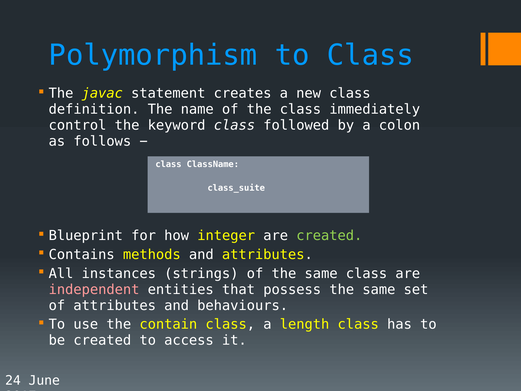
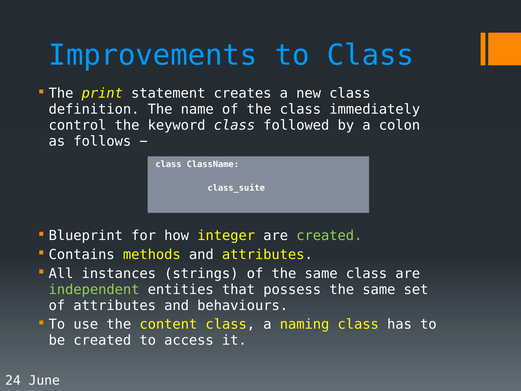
Polymorphism: Polymorphism -> Improvements
javac: javac -> print
independent colour: pink -> light green
contain: contain -> content
length: length -> naming
